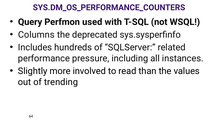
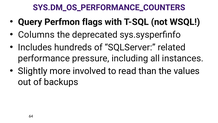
used: used -> flags
trending: trending -> backups
